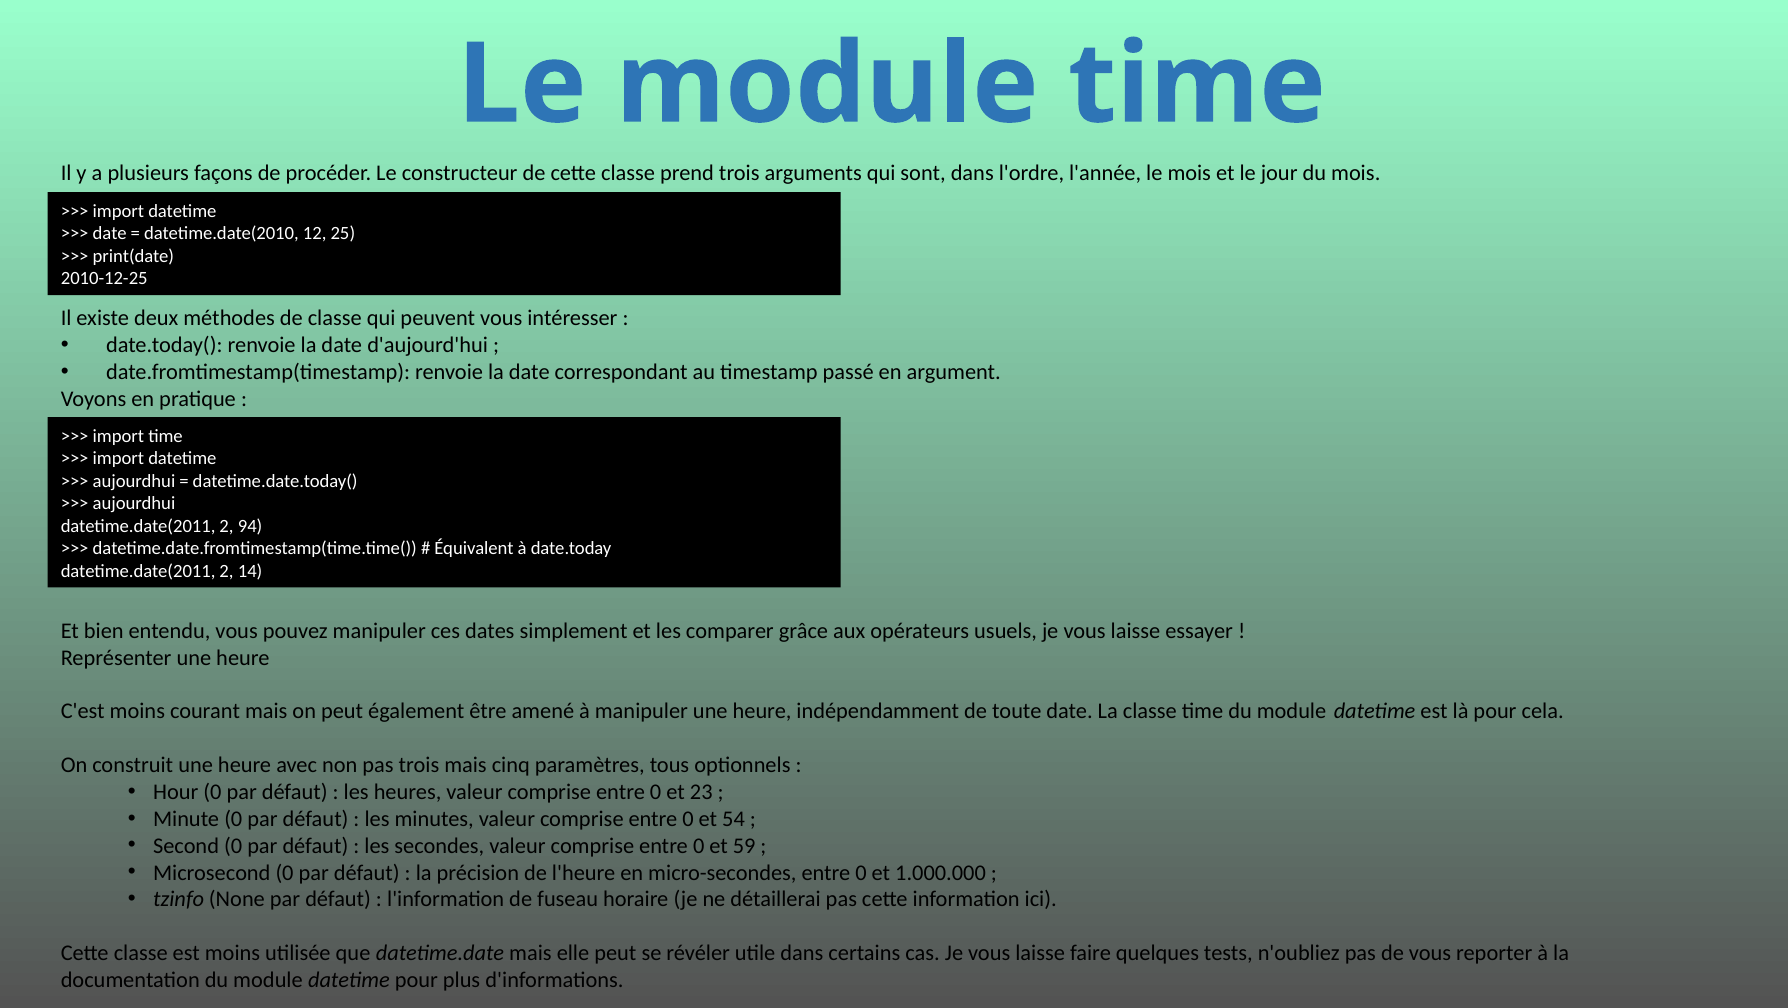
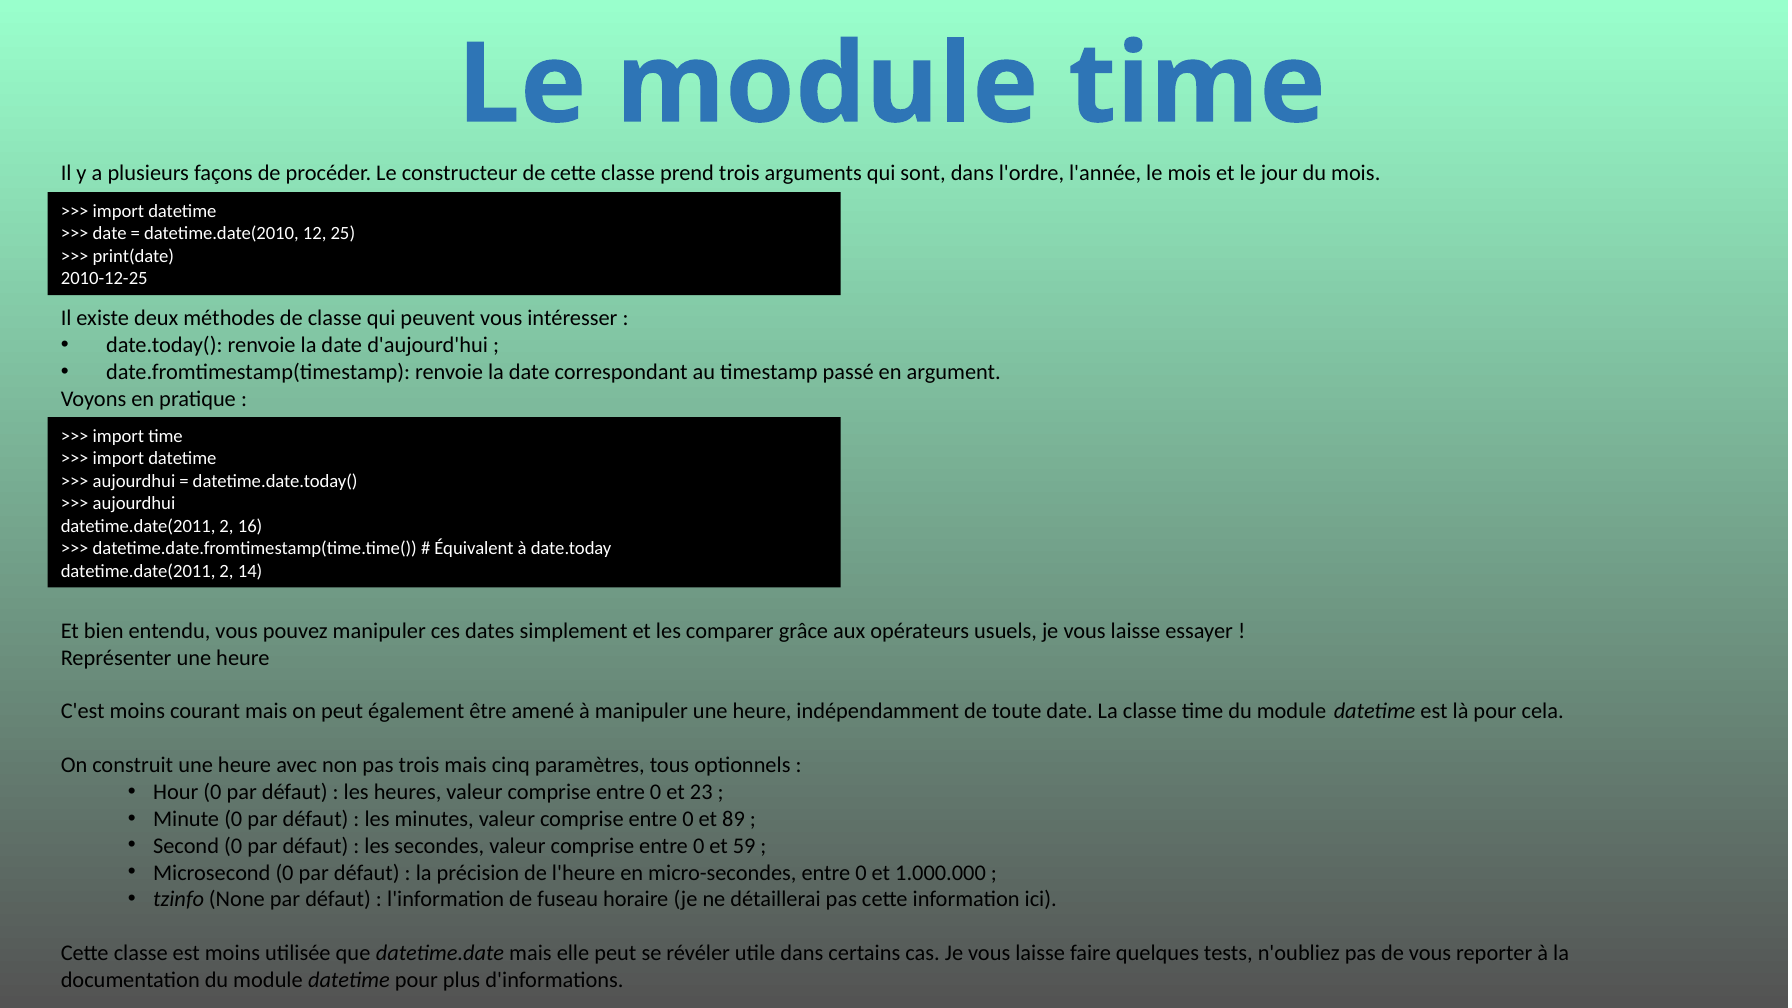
94: 94 -> 16
54: 54 -> 89
